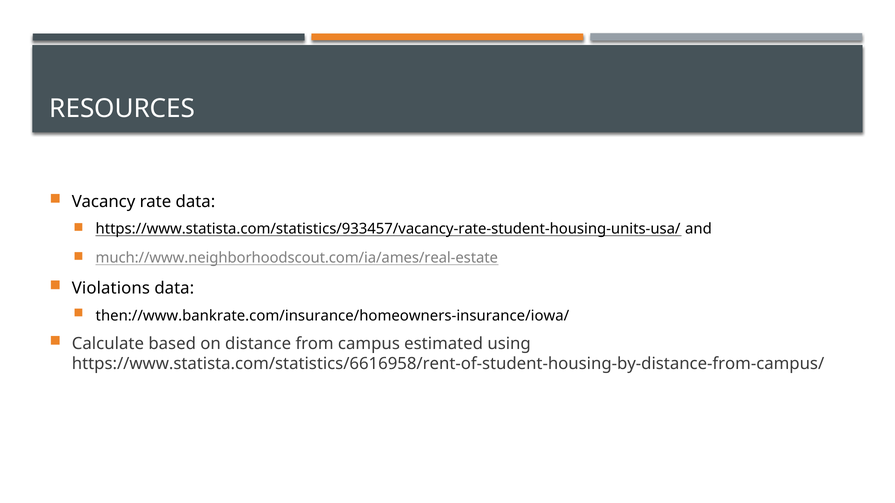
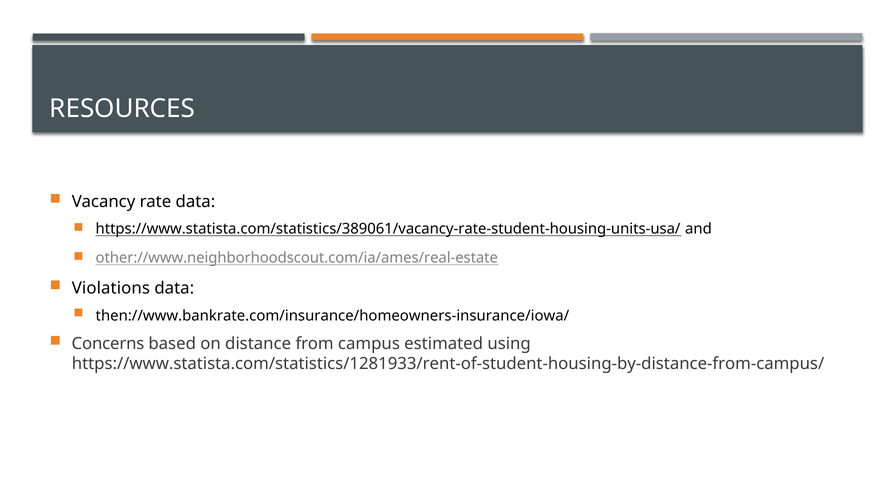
https://www.statista.com/statistics/933457/vacancy-rate-student-housing-units-usa/: https://www.statista.com/statistics/933457/vacancy-rate-student-housing-units-usa/ -> https://www.statista.com/statistics/389061/vacancy-rate-student-housing-units-usa/
much://www.neighborhoodscout.com/ia/ames/real-estate: much://www.neighborhoodscout.com/ia/ames/real-estate -> other://www.neighborhoodscout.com/ia/ames/real-estate
Calculate: Calculate -> Concerns
https://www.statista.com/statistics/6616958/rent-of-student-housing-by-distance-from-campus/: https://www.statista.com/statistics/6616958/rent-of-student-housing-by-distance-from-campus/ -> https://www.statista.com/statistics/1281933/rent-of-student-housing-by-distance-from-campus/
